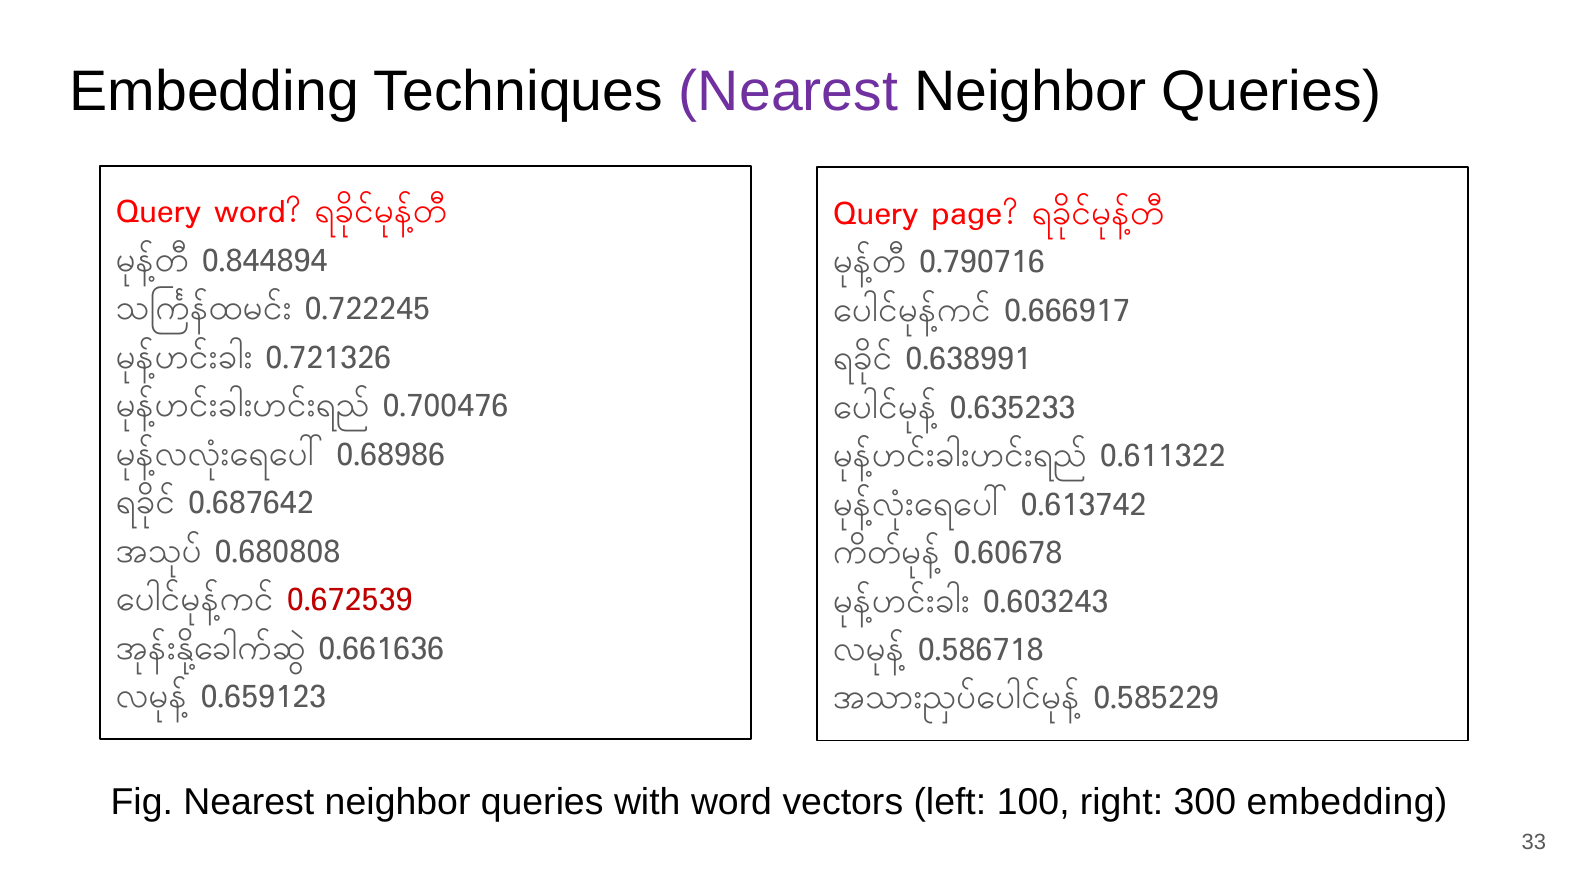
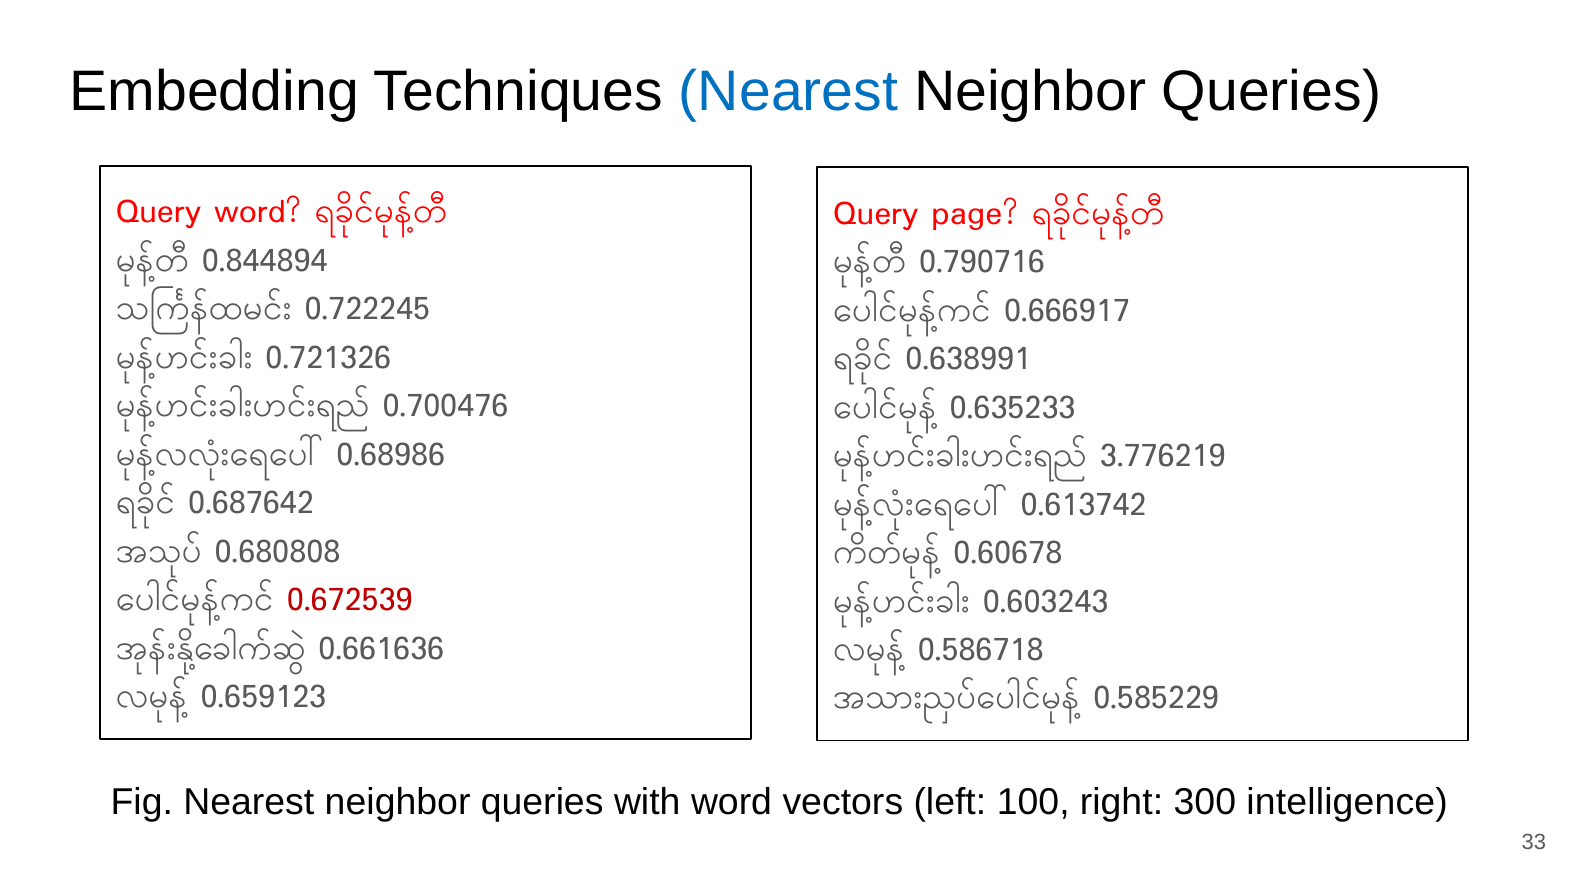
Nearest at (789, 92) colour: purple -> blue
0.611322: 0.611322 -> 3.776219
300 embedding: embedding -> intelligence
